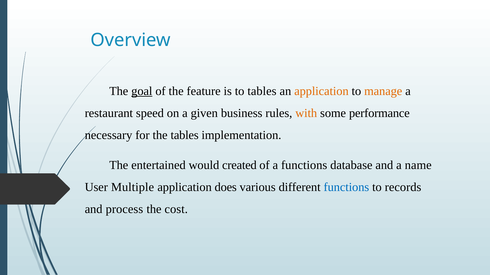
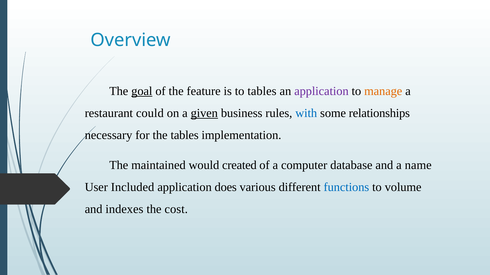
application at (321, 91) colour: orange -> purple
speed: speed -> could
given underline: none -> present
with colour: orange -> blue
performance: performance -> relationships
entertained: entertained -> maintained
a functions: functions -> computer
Multiple: Multiple -> Included
records: records -> volume
process: process -> indexes
